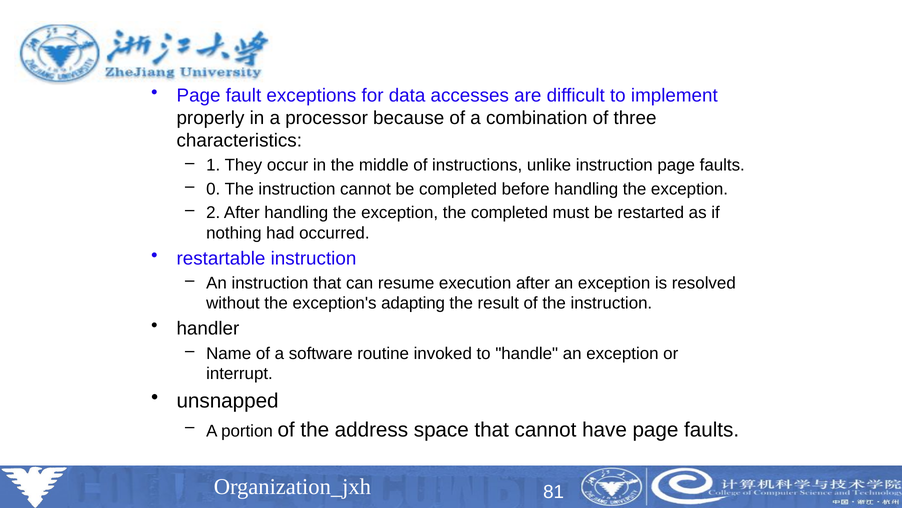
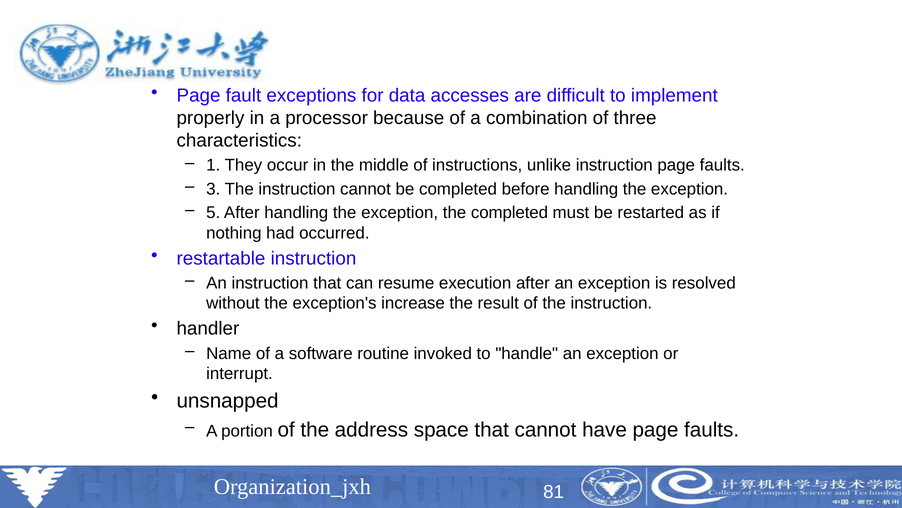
0: 0 -> 3
2: 2 -> 5
adapting: adapting -> increase
